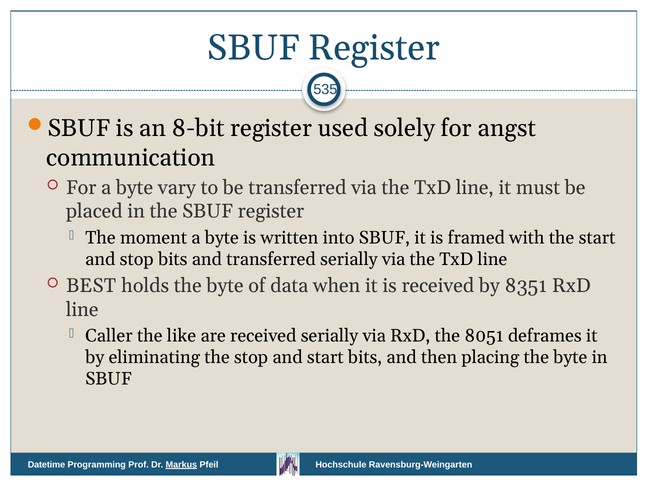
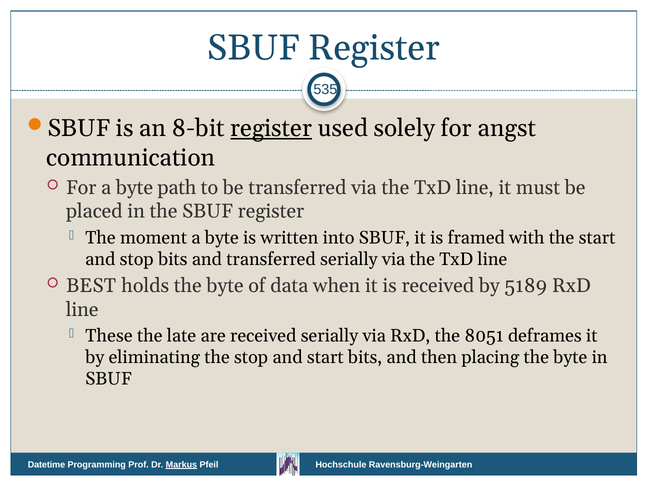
register at (271, 128) underline: none -> present
vary: vary -> path
8351: 8351 -> 5189
Caller: Caller -> These
like: like -> late
